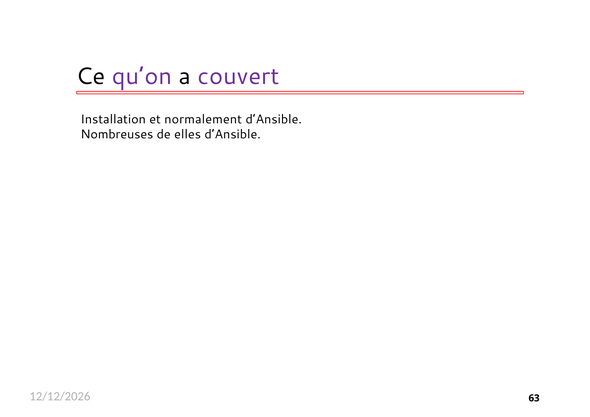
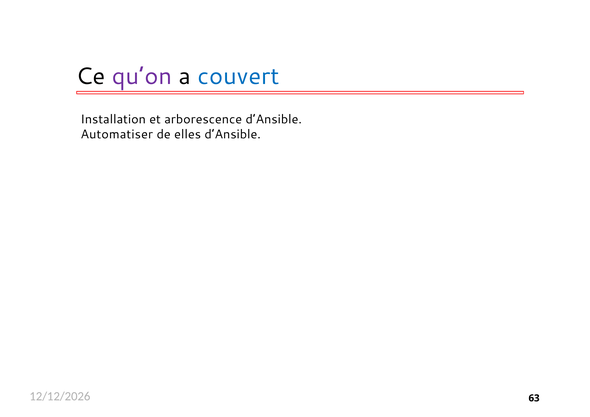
couvert colour: purple -> blue
normalement: normalement -> arborescence
Nombreuses: Nombreuses -> Automatiser
